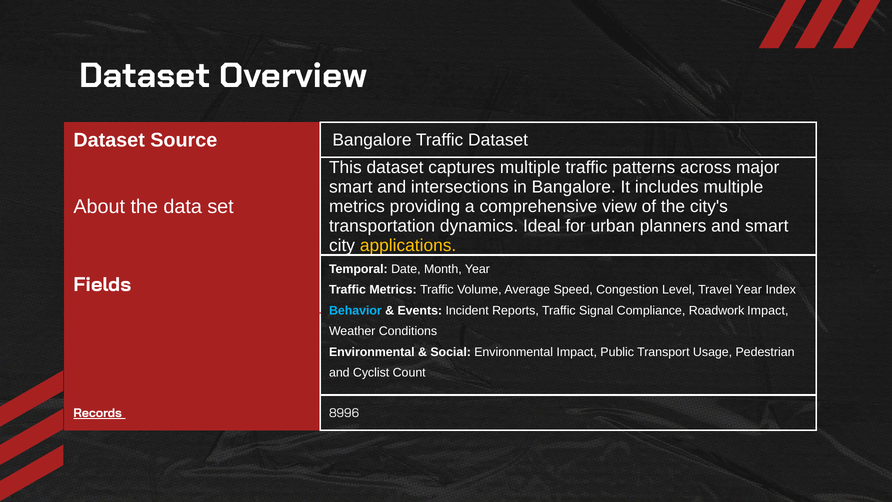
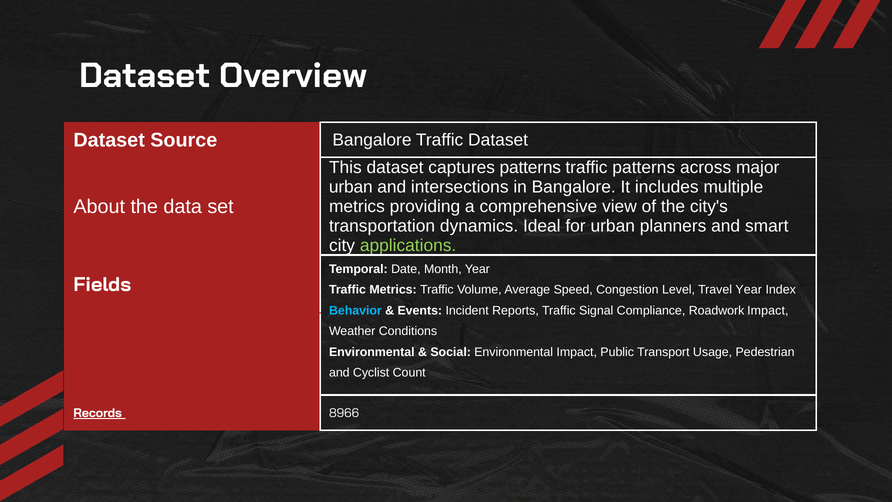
captures multiple: multiple -> patterns
smart at (351, 187): smart -> urban
applications colour: yellow -> light green
8996: 8996 -> 8966
